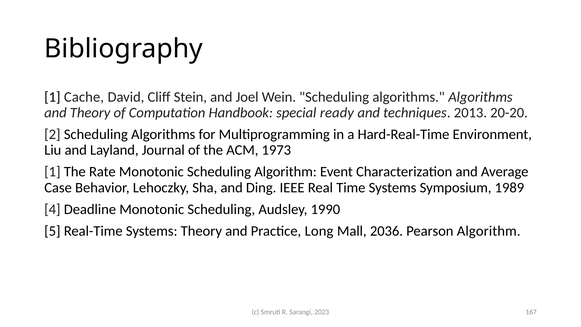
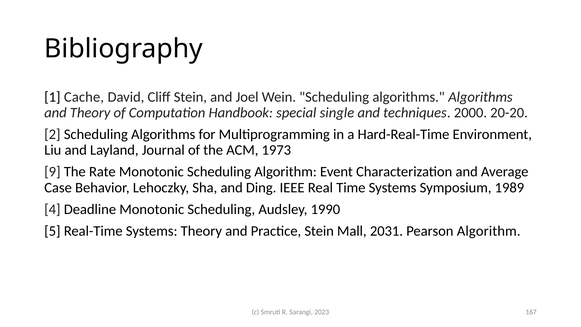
ready: ready -> single
2013: 2013 -> 2000
1 at (52, 172): 1 -> 9
Practice Long: Long -> Stein
2036: 2036 -> 2031
